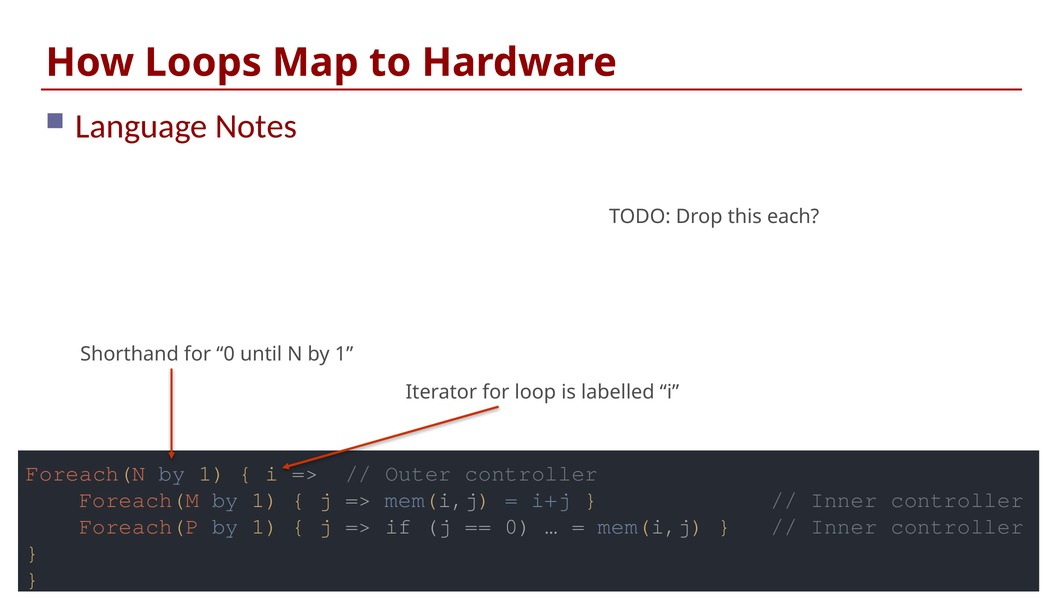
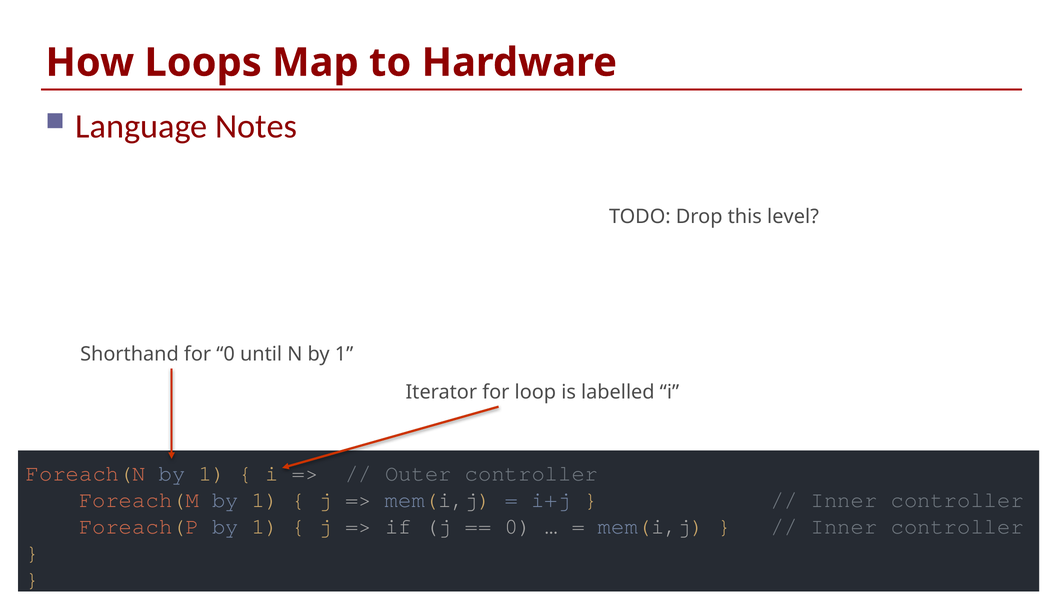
each: each -> level
